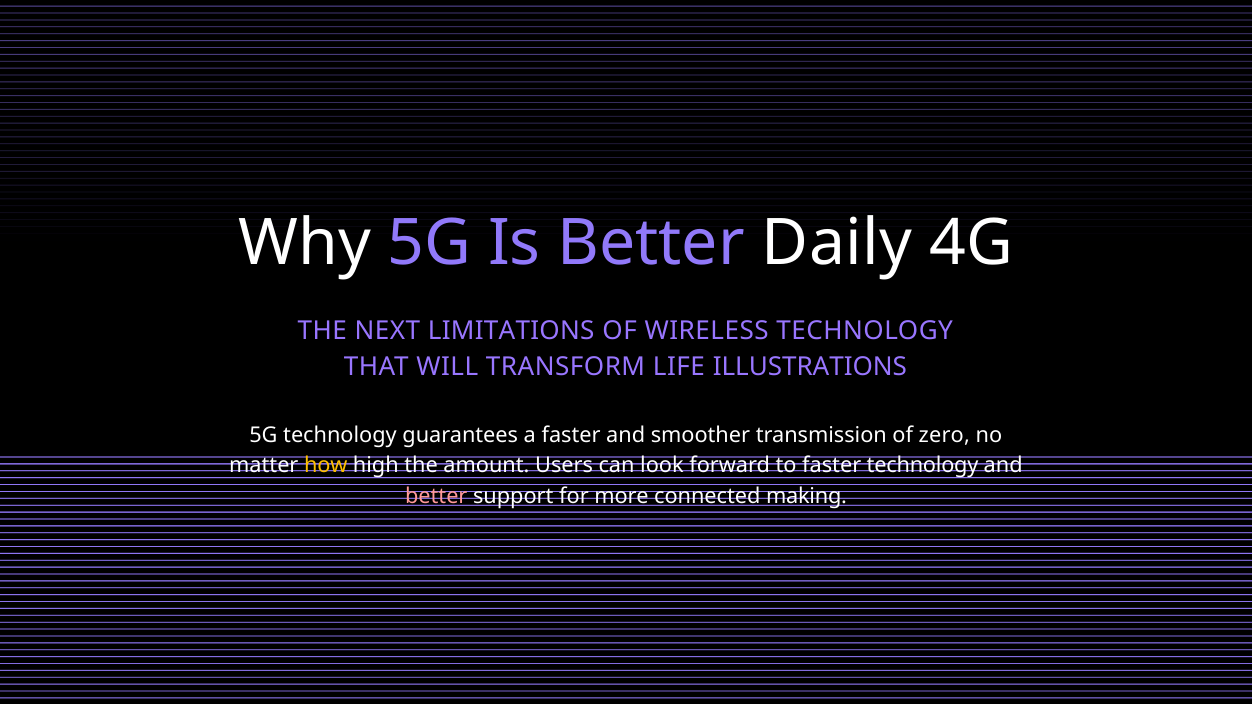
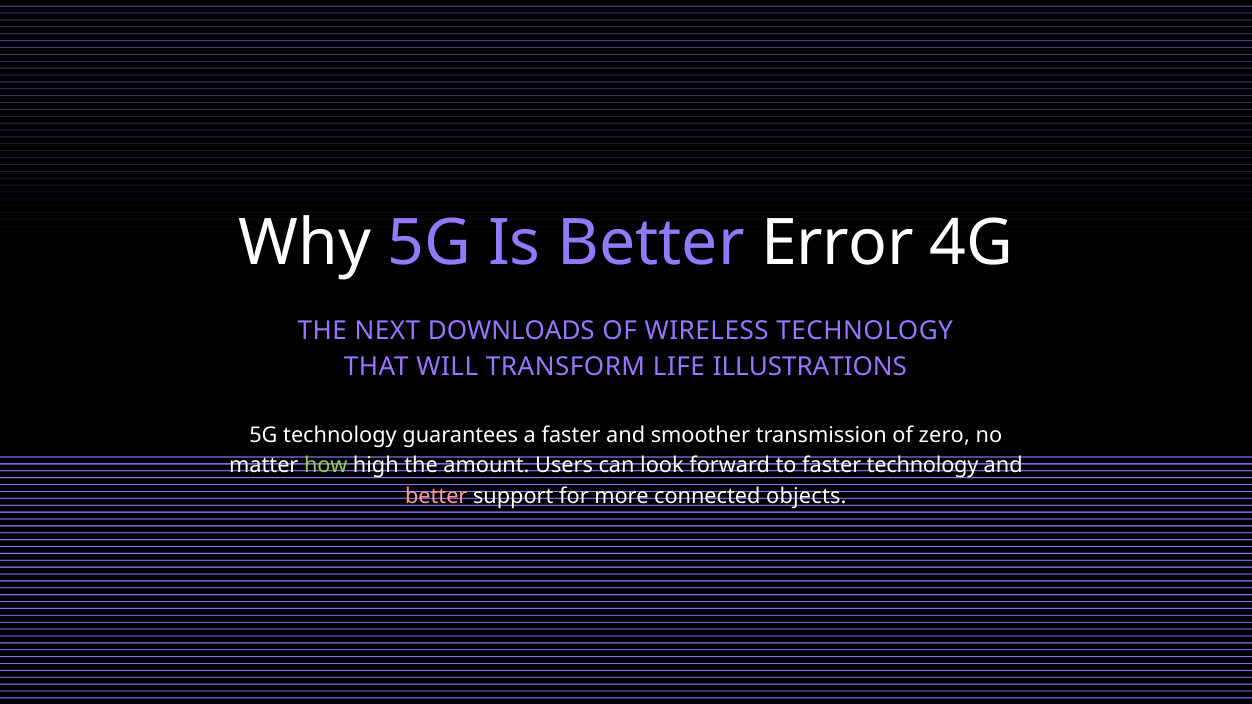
Daily: Daily -> Error
LIMITATIONS: LIMITATIONS -> DOWNLOADS
how colour: yellow -> light green
making: making -> objects
